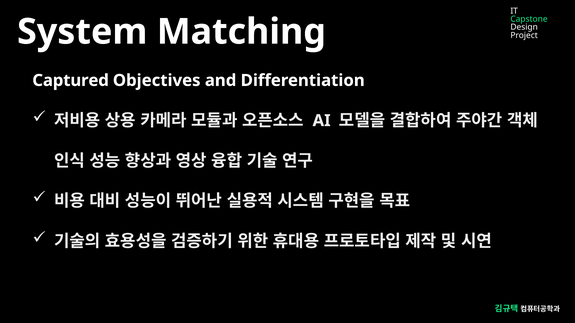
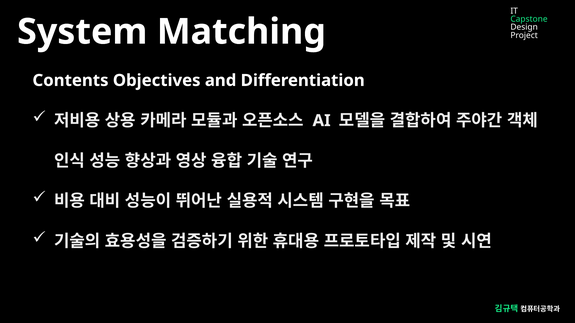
Captured: Captured -> Contents
